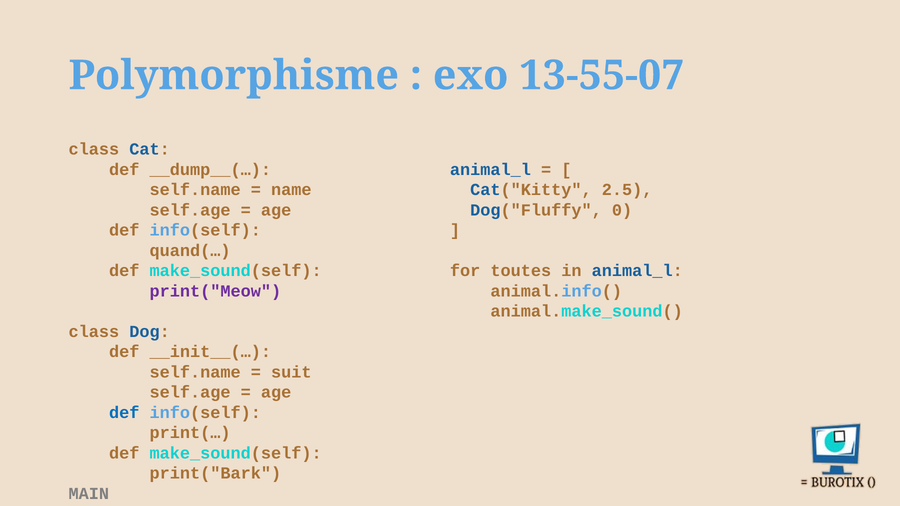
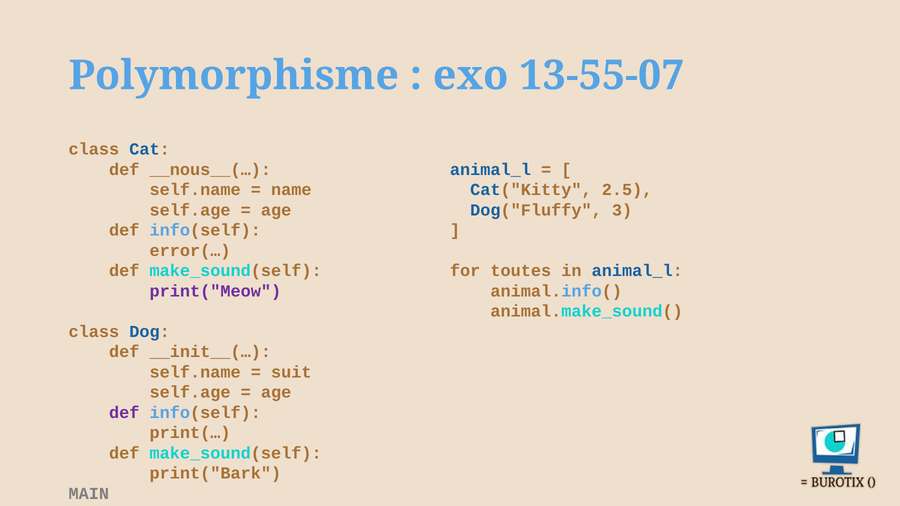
__dump__(…: __dump__(… -> __nous__(…
0: 0 -> 3
quand(…: quand(… -> error(…
def at (124, 413) colour: blue -> purple
